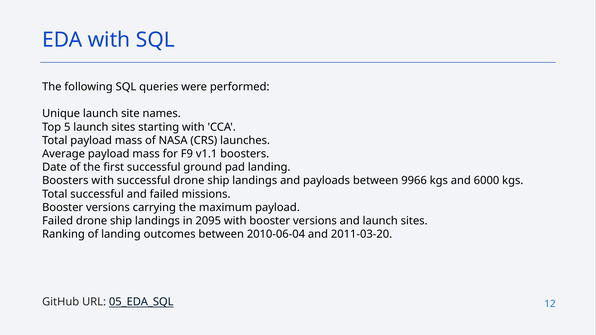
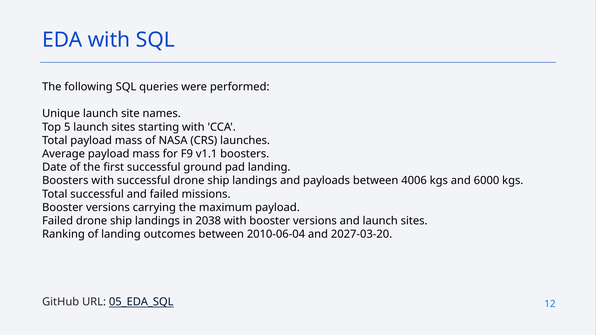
9966: 9966 -> 4006
2095: 2095 -> 2038
2011-03-20: 2011-03-20 -> 2027-03-20
